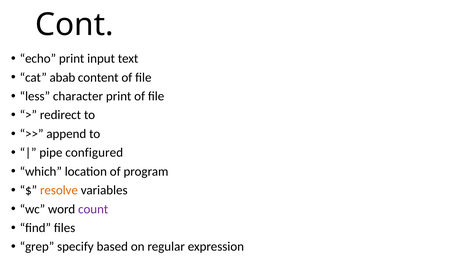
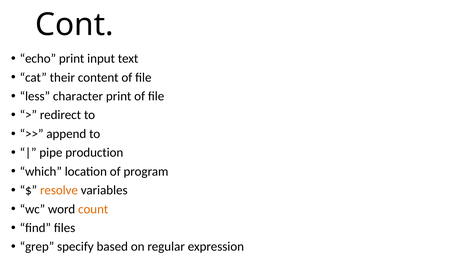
abab: abab -> their
configured: configured -> production
count colour: purple -> orange
